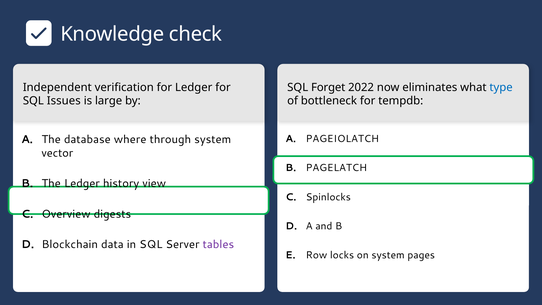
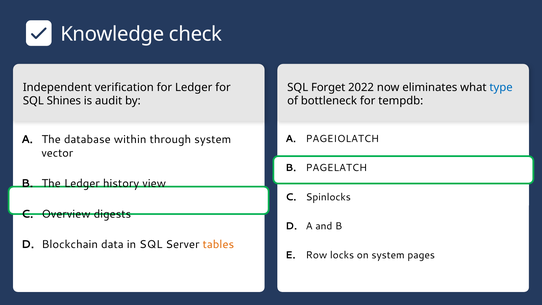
Issues: Issues -> Shines
large: large -> audit
where: where -> within
tables colour: purple -> orange
